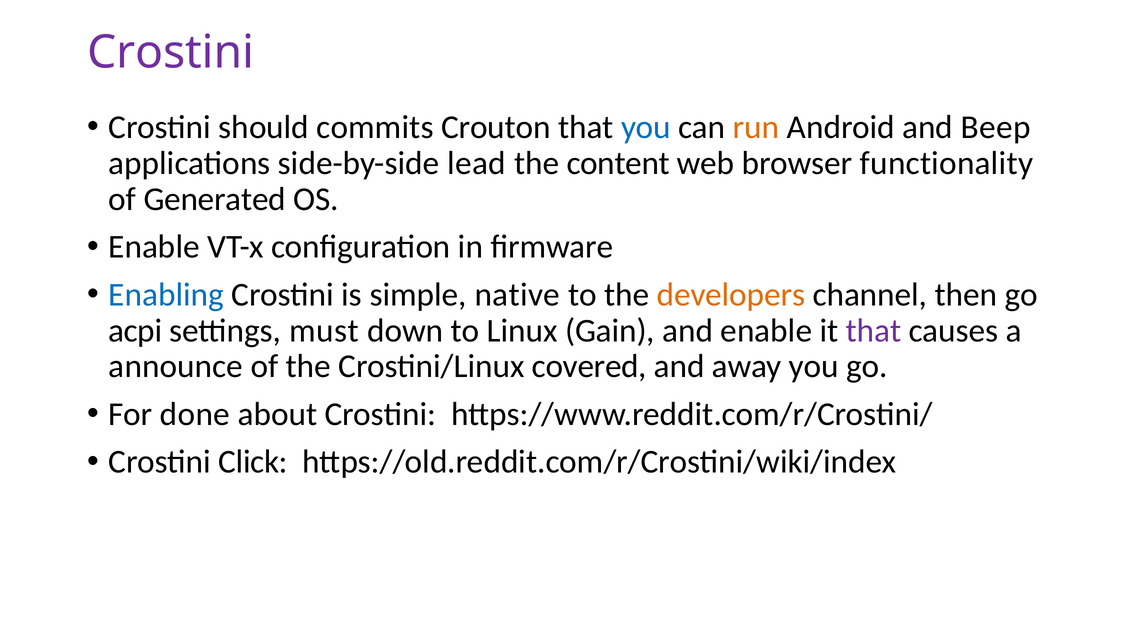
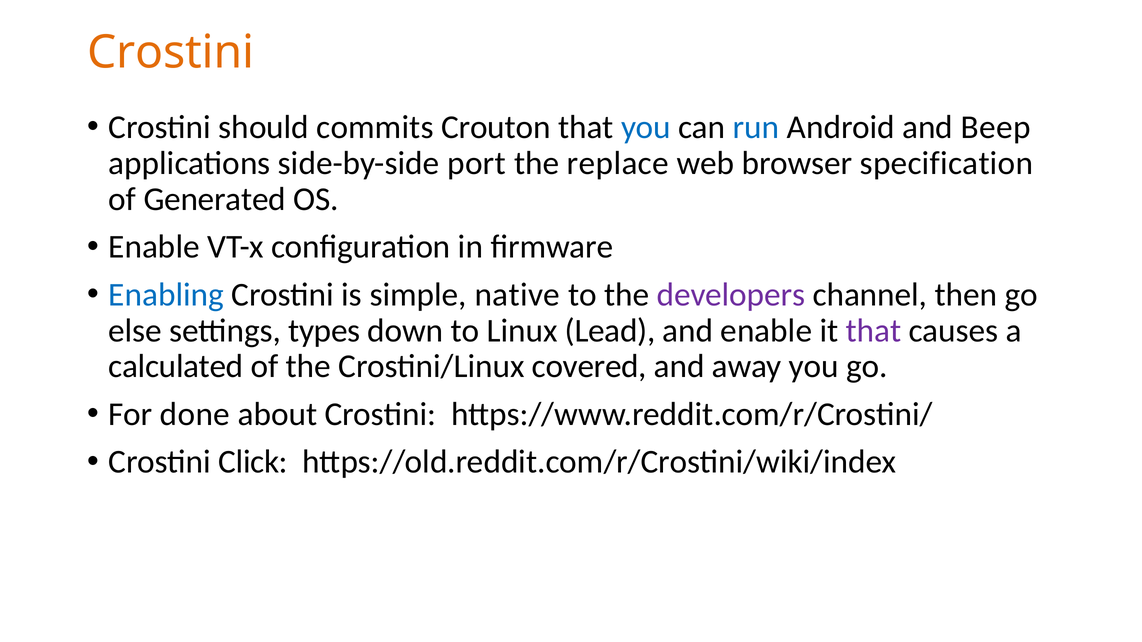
Crostini at (171, 53) colour: purple -> orange
run colour: orange -> blue
lead: lead -> port
content: content -> replace
functionality: functionality -> specification
developers colour: orange -> purple
acpi: acpi -> else
must: must -> types
Gain: Gain -> Lead
announce: announce -> calculated
